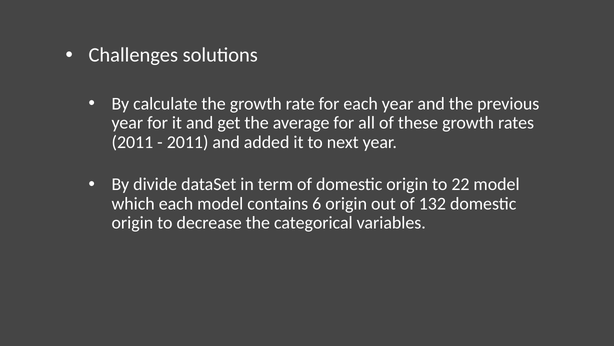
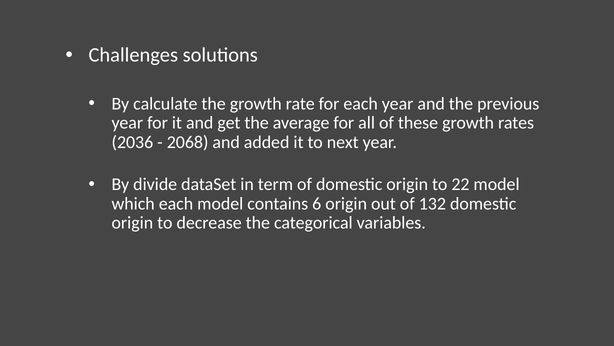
2011 at (132, 142): 2011 -> 2036
2011 at (188, 142): 2011 -> 2068
